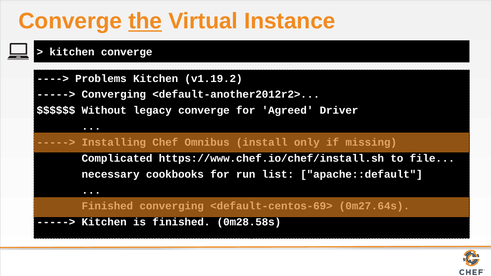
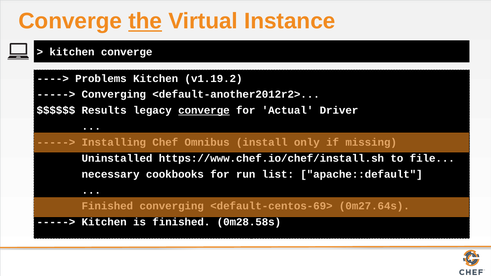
Without: Without -> Results
converge at (204, 110) underline: none -> present
Agreed: Agreed -> Actual
Complicated: Complicated -> Uninstalled
